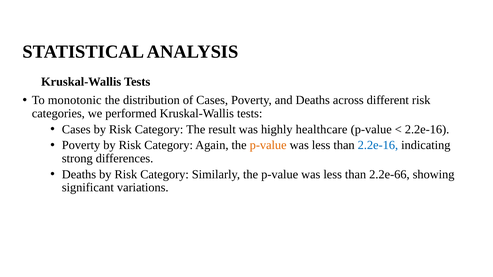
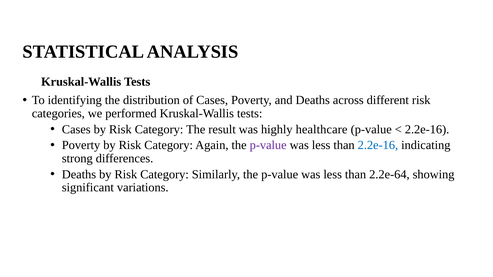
monotonic: monotonic -> identifying
p-value at (268, 145) colour: orange -> purple
2.2e-66: 2.2e-66 -> 2.2e-64
